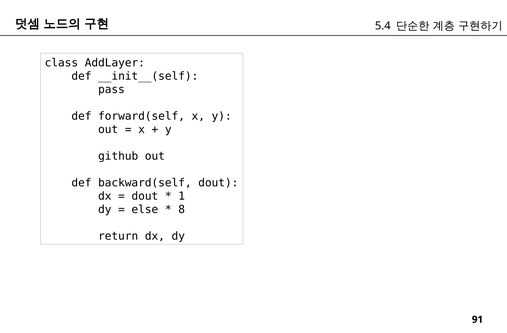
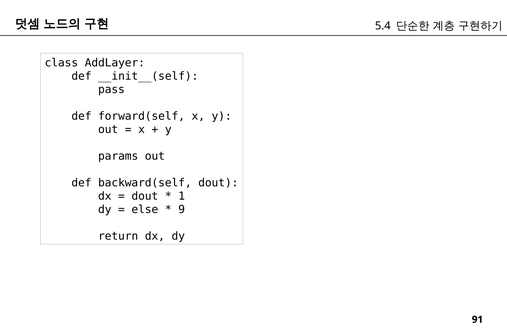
github: github -> params
8: 8 -> 9
